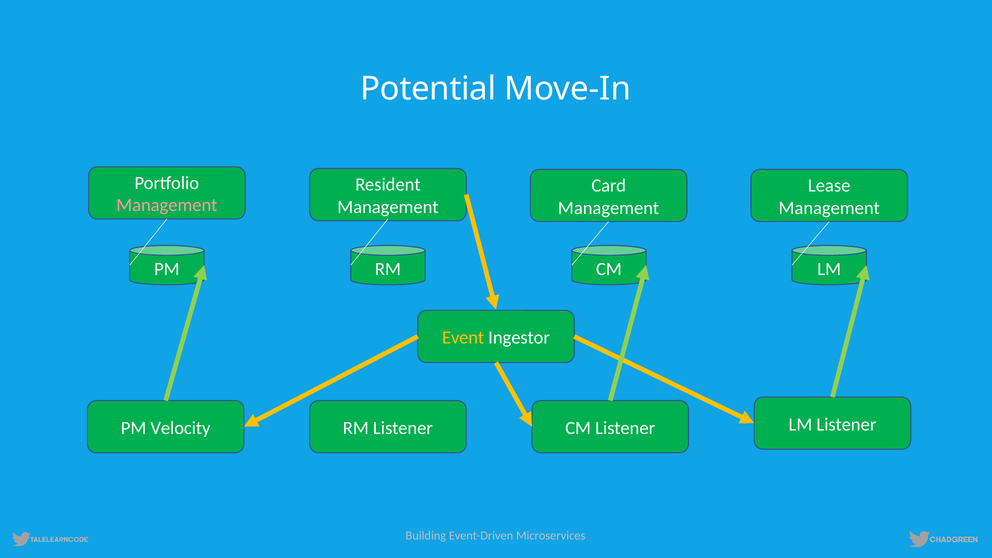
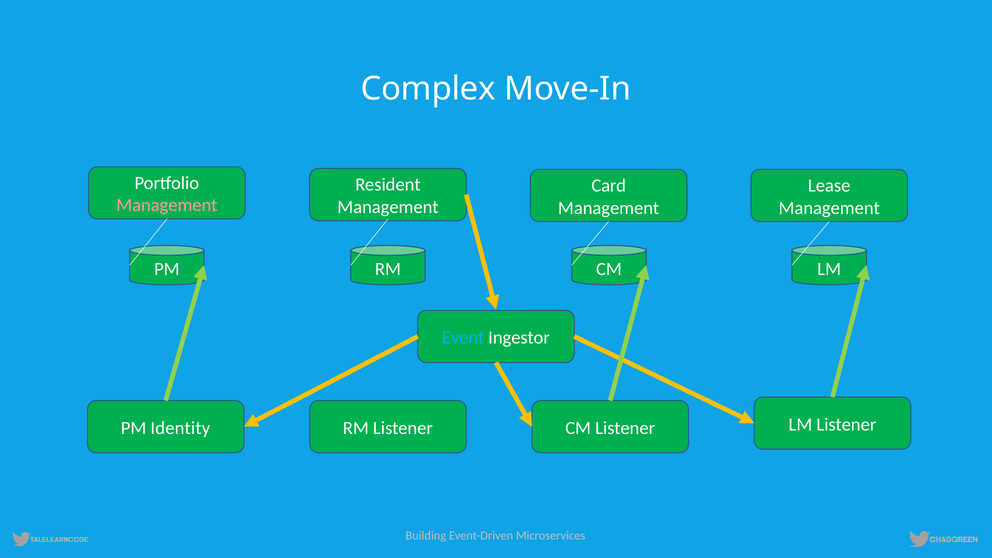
Potential: Potential -> Complex
Event colour: yellow -> light blue
Velocity: Velocity -> Identity
